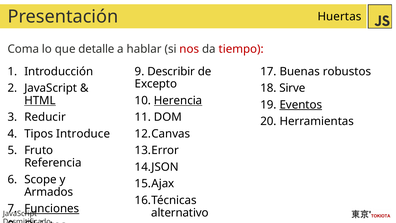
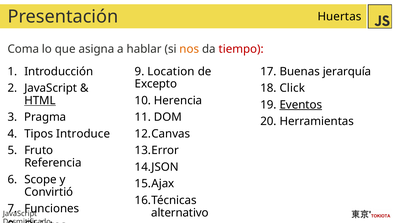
detalle: detalle -> asigna
nos colour: red -> orange
Describir: Describir -> Location
robustos: robustos -> jerarquía
Sirve: Sirve -> Click
Herencia underline: present -> none
Reducir: Reducir -> Pragma
Armados: Armados -> Convirtió
Funciones underline: present -> none
